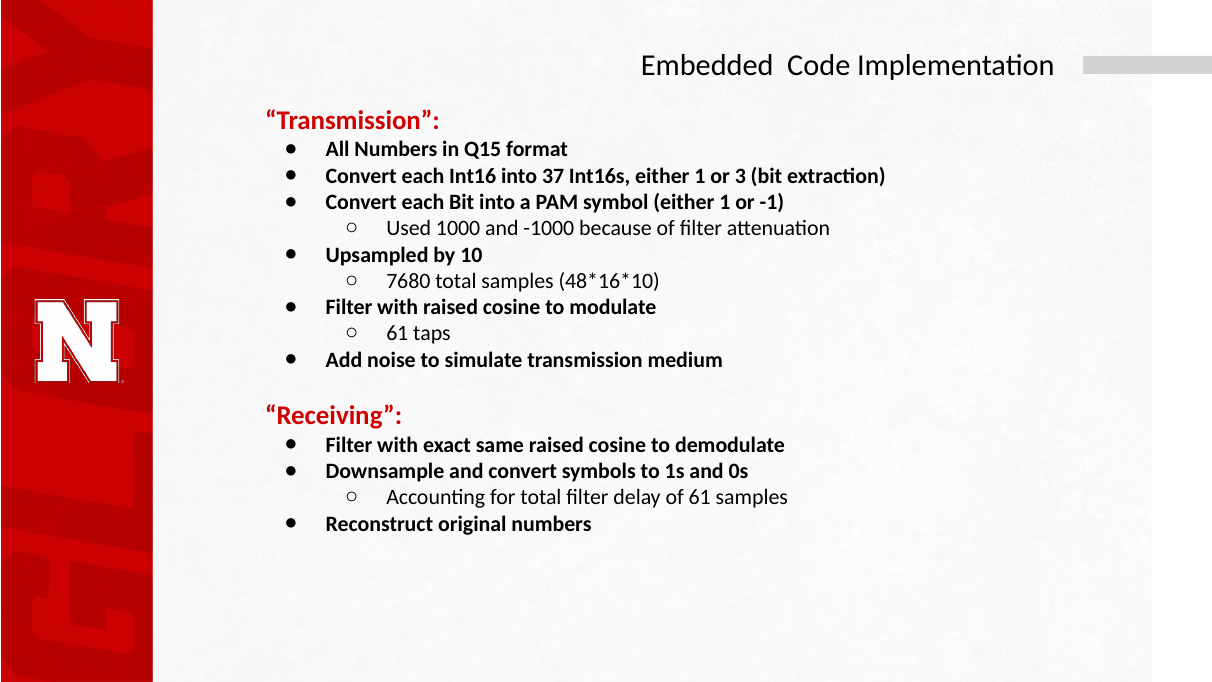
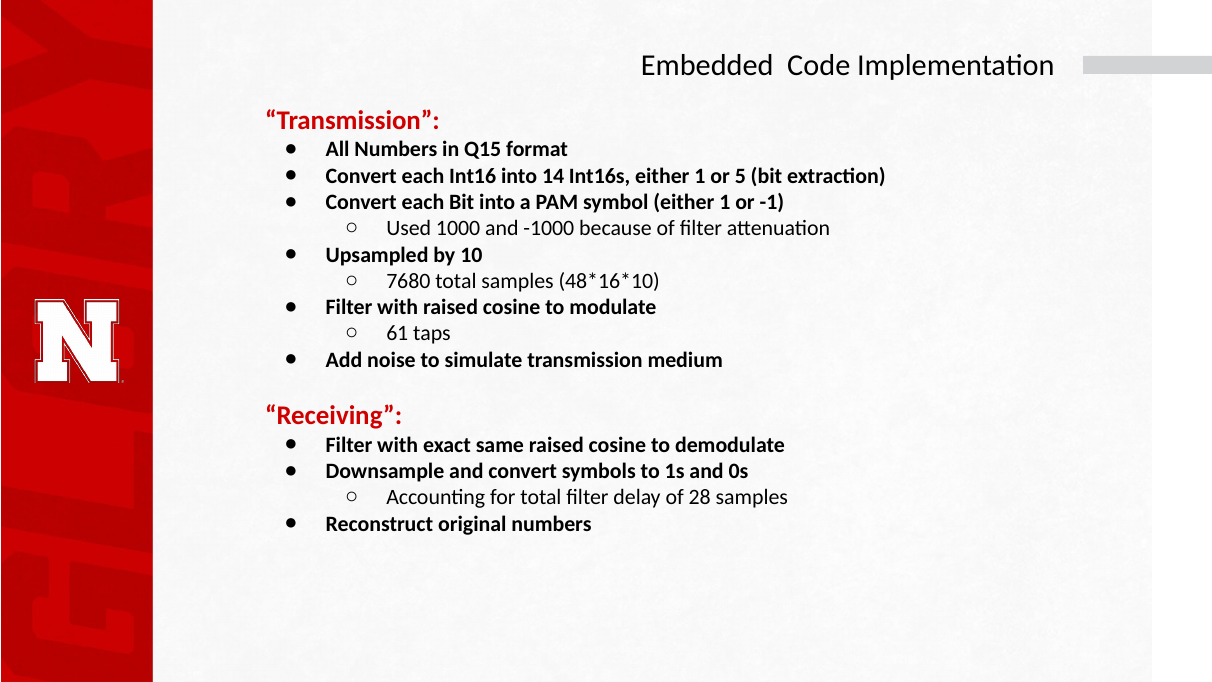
37: 37 -> 14
3: 3 -> 5
of 61: 61 -> 28
